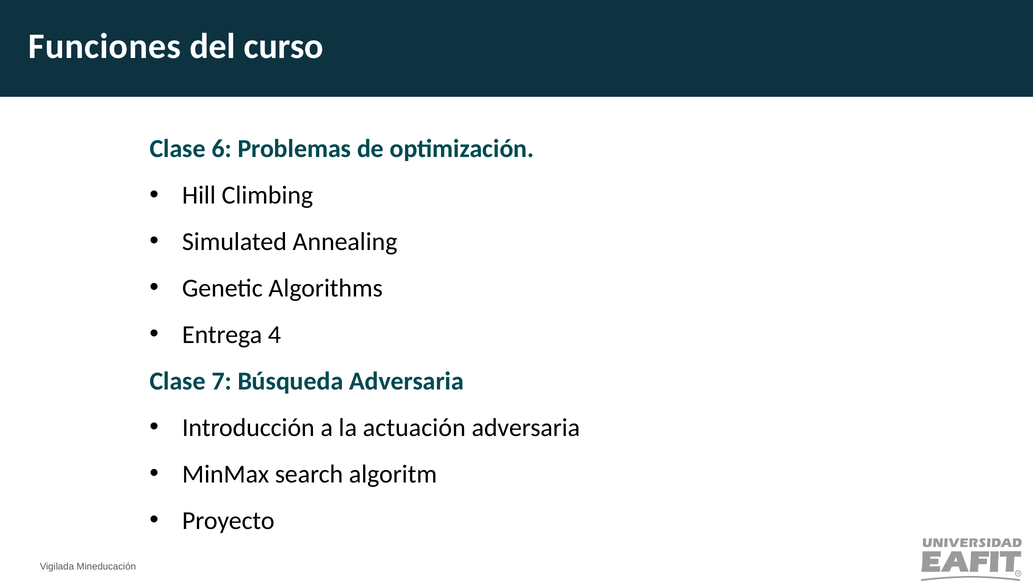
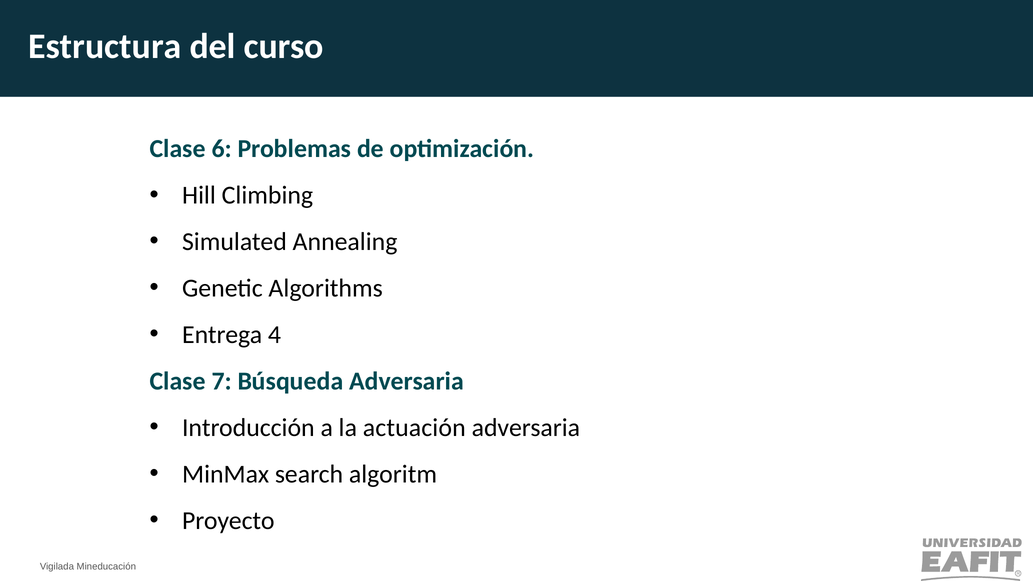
Funciones: Funciones -> Estructura
